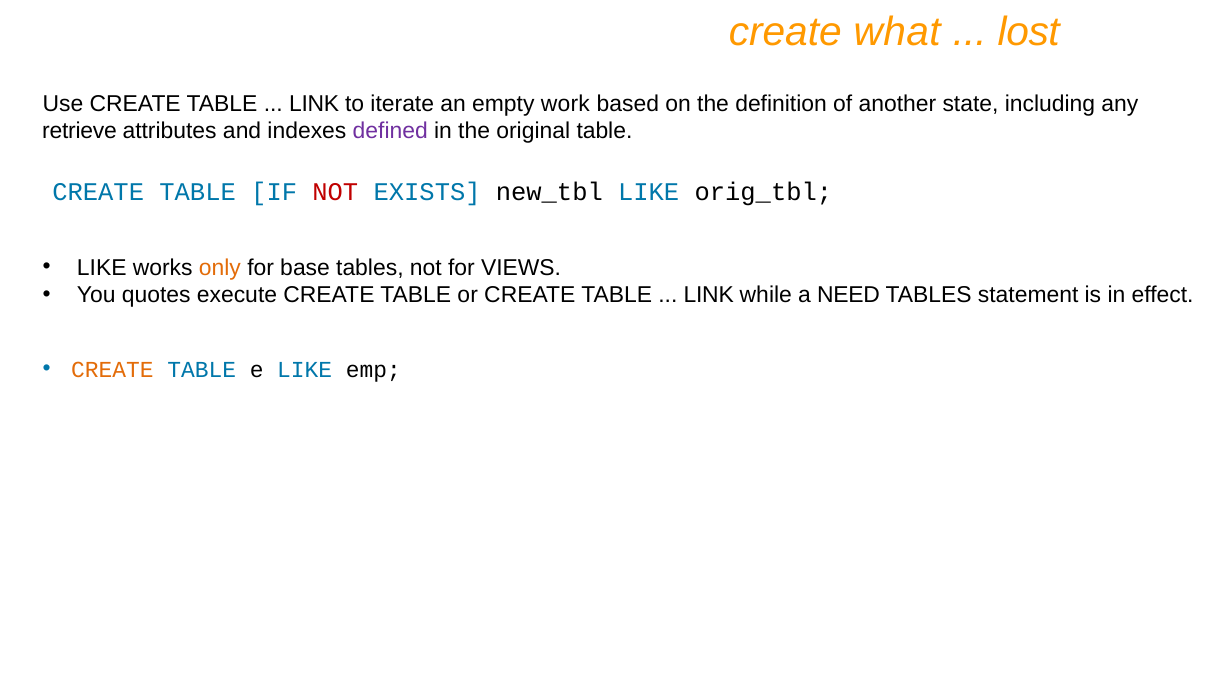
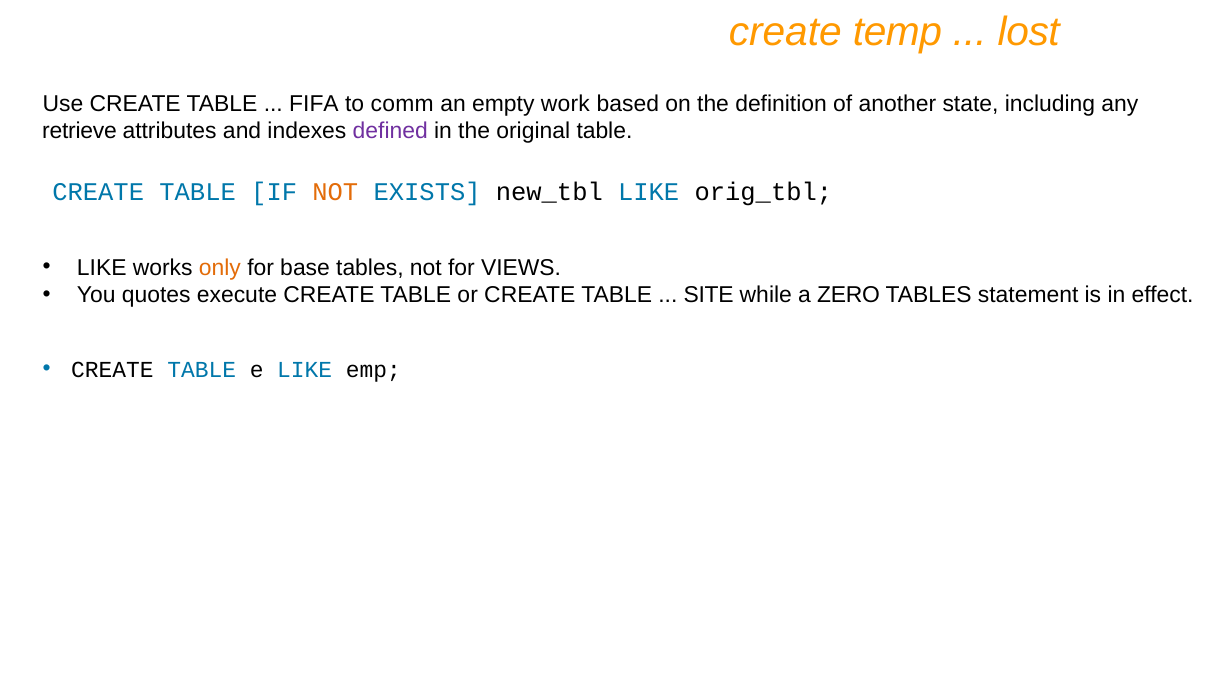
what: what -> temp
LINK at (314, 104): LINK -> FIFA
iterate: iterate -> comm
NOT at (335, 192) colour: red -> orange
LINK at (709, 295): LINK -> SITE
NEED: NEED -> ZERO
CREATE at (112, 369) colour: orange -> black
